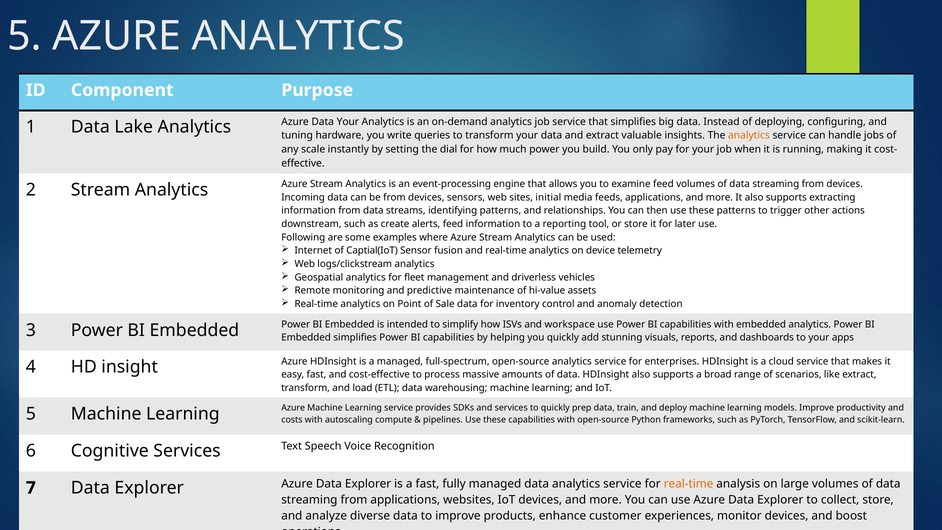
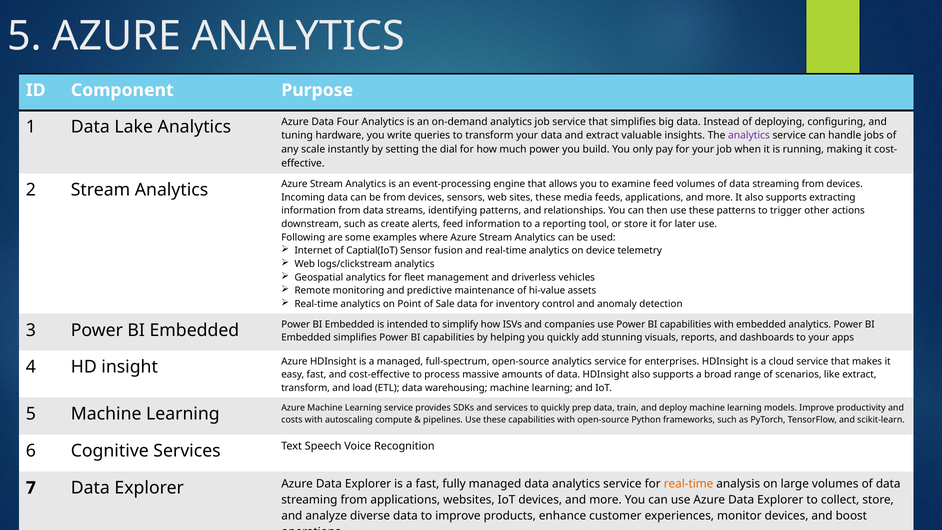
Data Your: Your -> Four
analytics at (749, 136) colour: orange -> purple
sites initial: initial -> these
workspace: workspace -> companies
